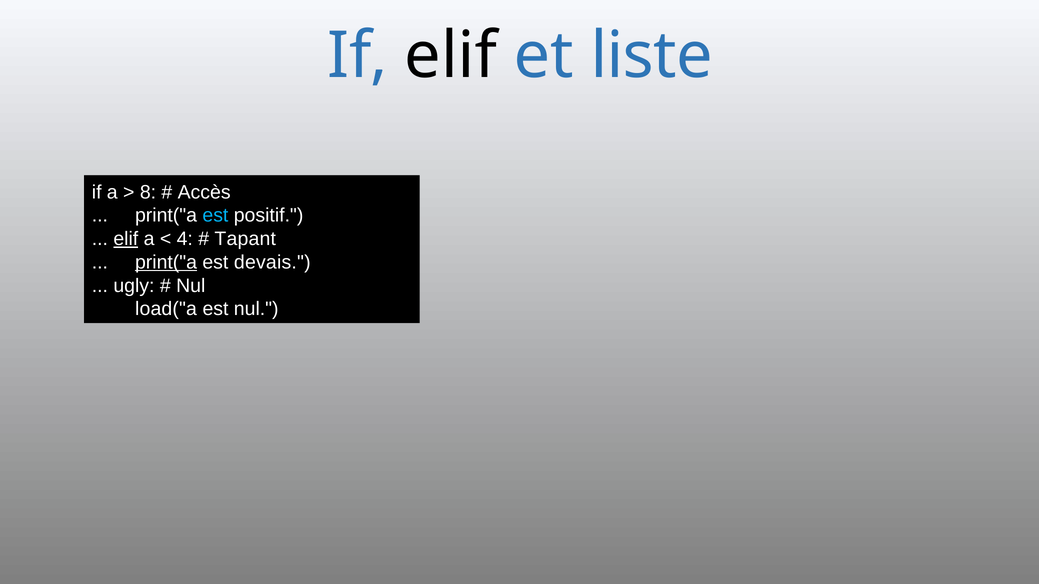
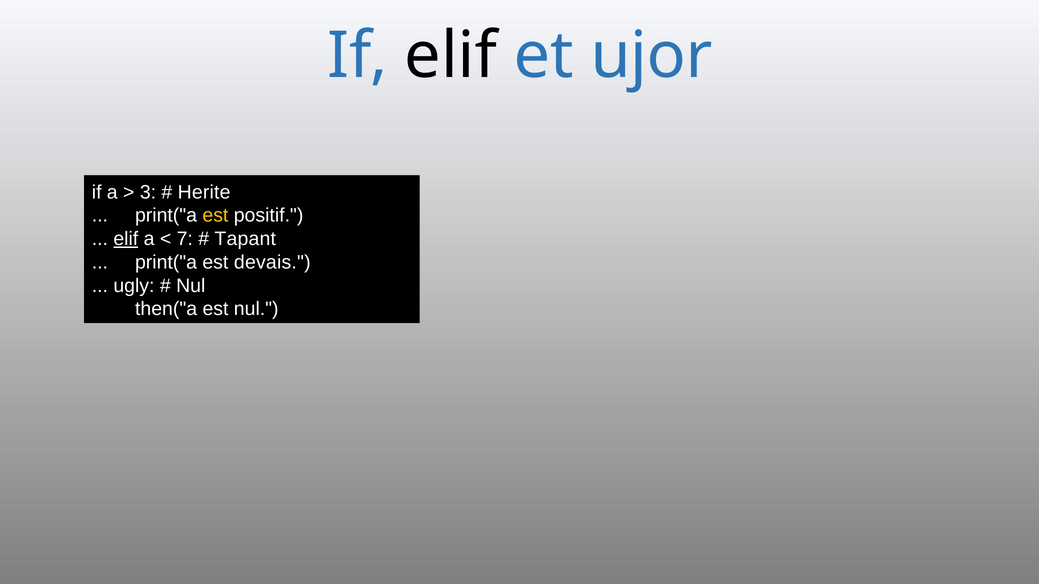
liste: liste -> ujor
8: 8 -> 3
Accès: Accès -> Herite
est at (215, 216) colour: light blue -> yellow
4: 4 -> 7
print("a at (166, 262) underline: present -> none
load("a: load("a -> then("a
